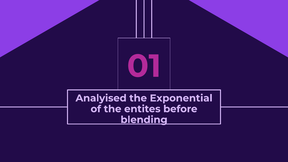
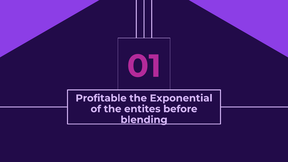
Analyised: Analyised -> Profitable
